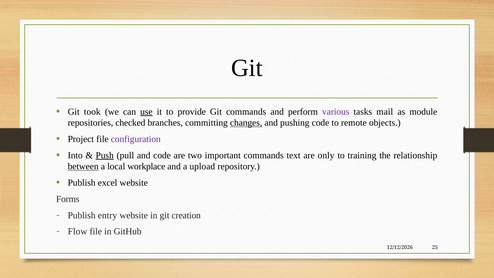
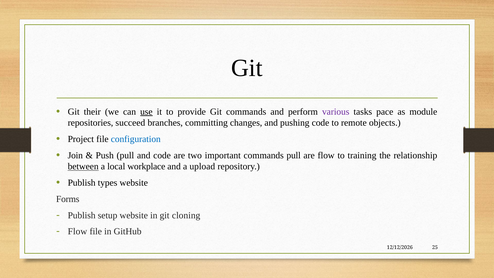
took: took -> their
mail: mail -> pace
checked: checked -> succeed
changes underline: present -> none
configuration colour: purple -> blue
Into: Into -> Join
Push underline: present -> none
commands text: text -> pull
are only: only -> flow
excel: excel -> types
entry: entry -> setup
creation: creation -> cloning
